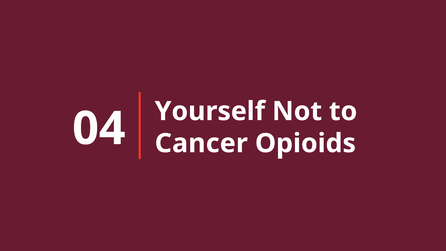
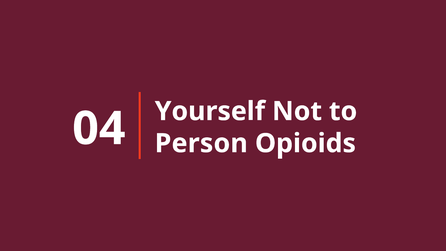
Cancer: Cancer -> Person
